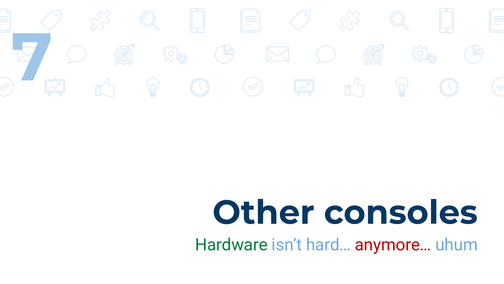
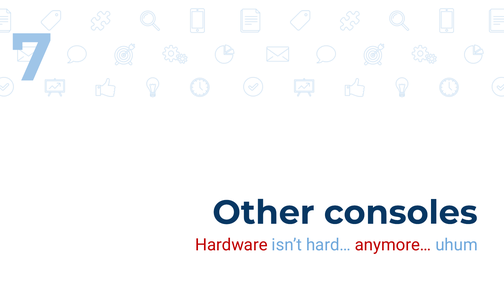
Hardware colour: green -> red
